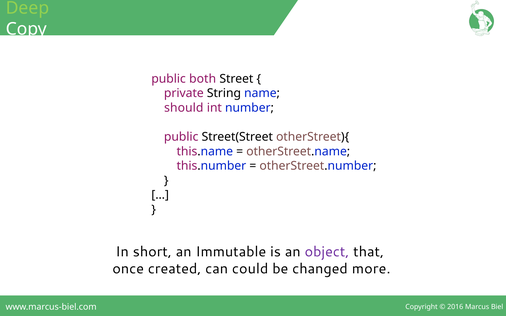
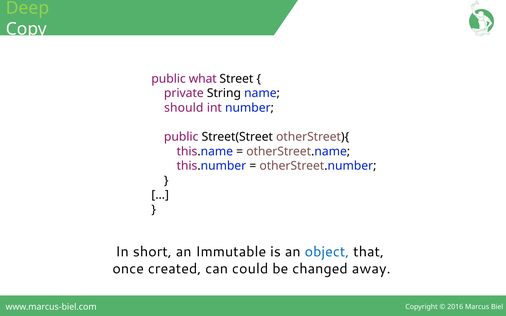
both: both -> what
object colour: purple -> blue
more: more -> away
